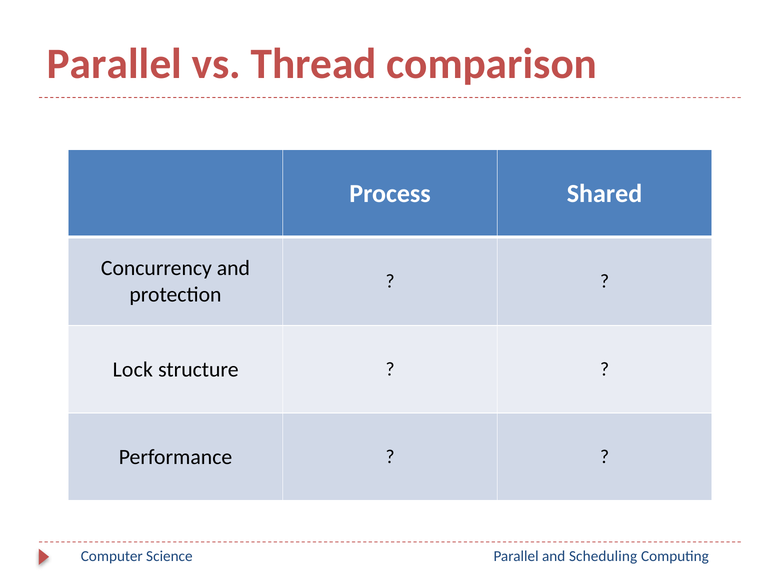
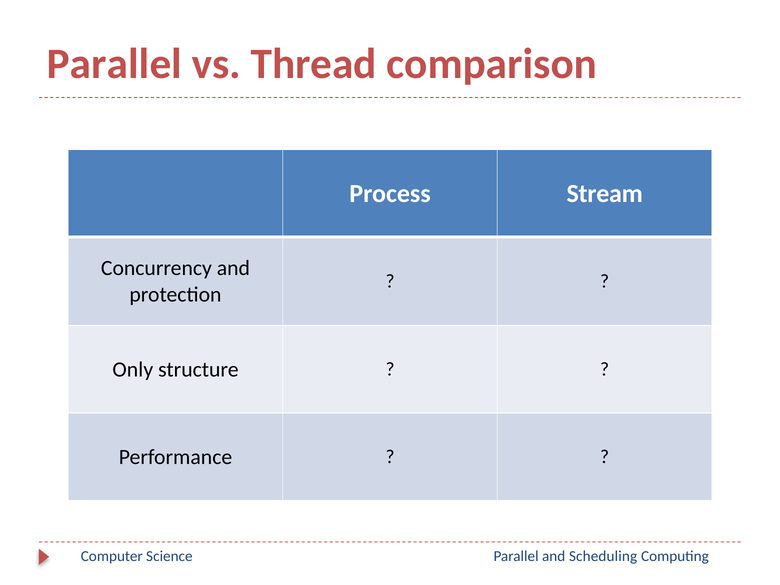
Shared: Shared -> Stream
Lock: Lock -> Only
